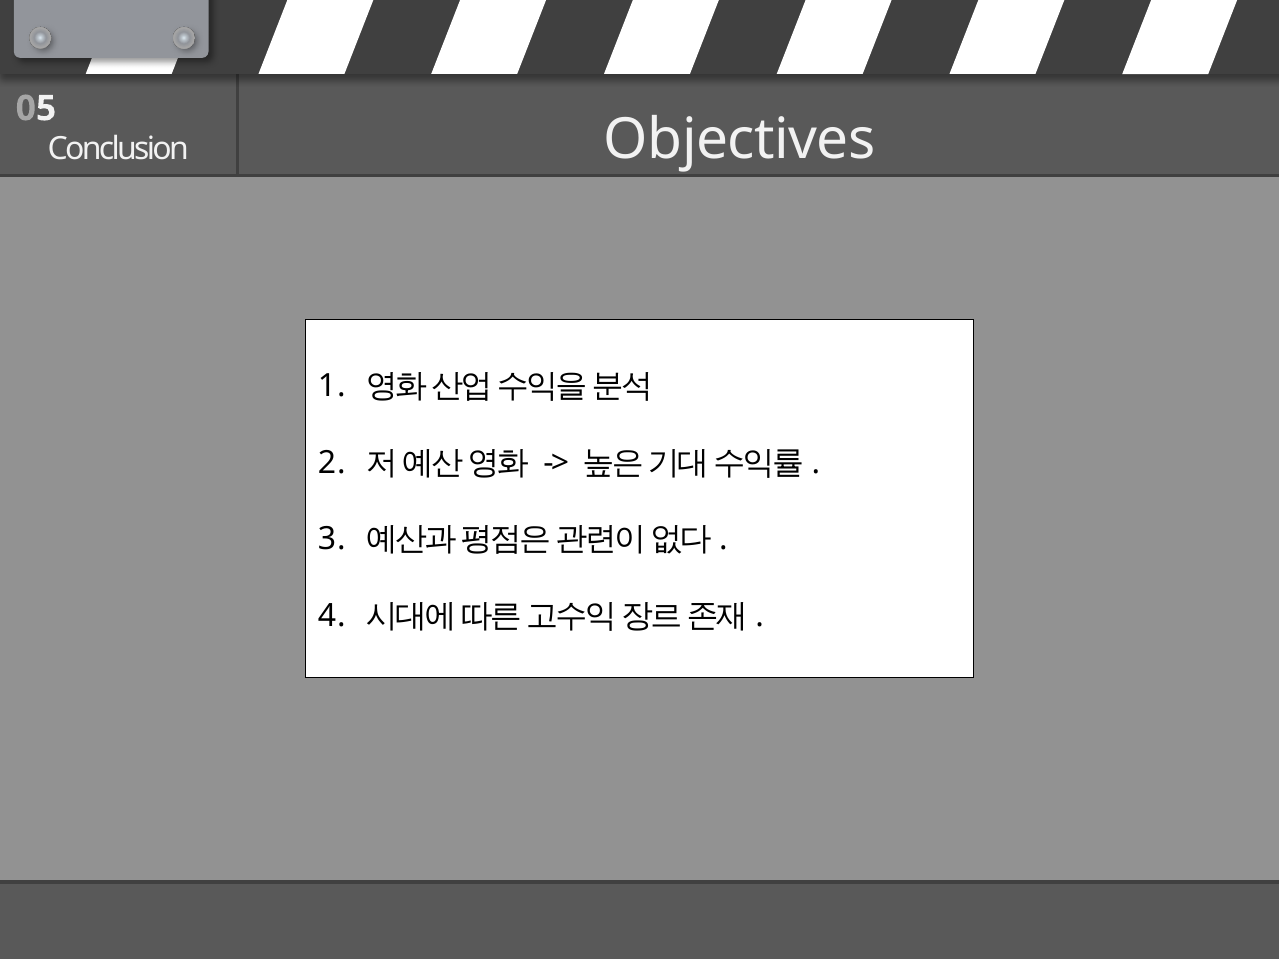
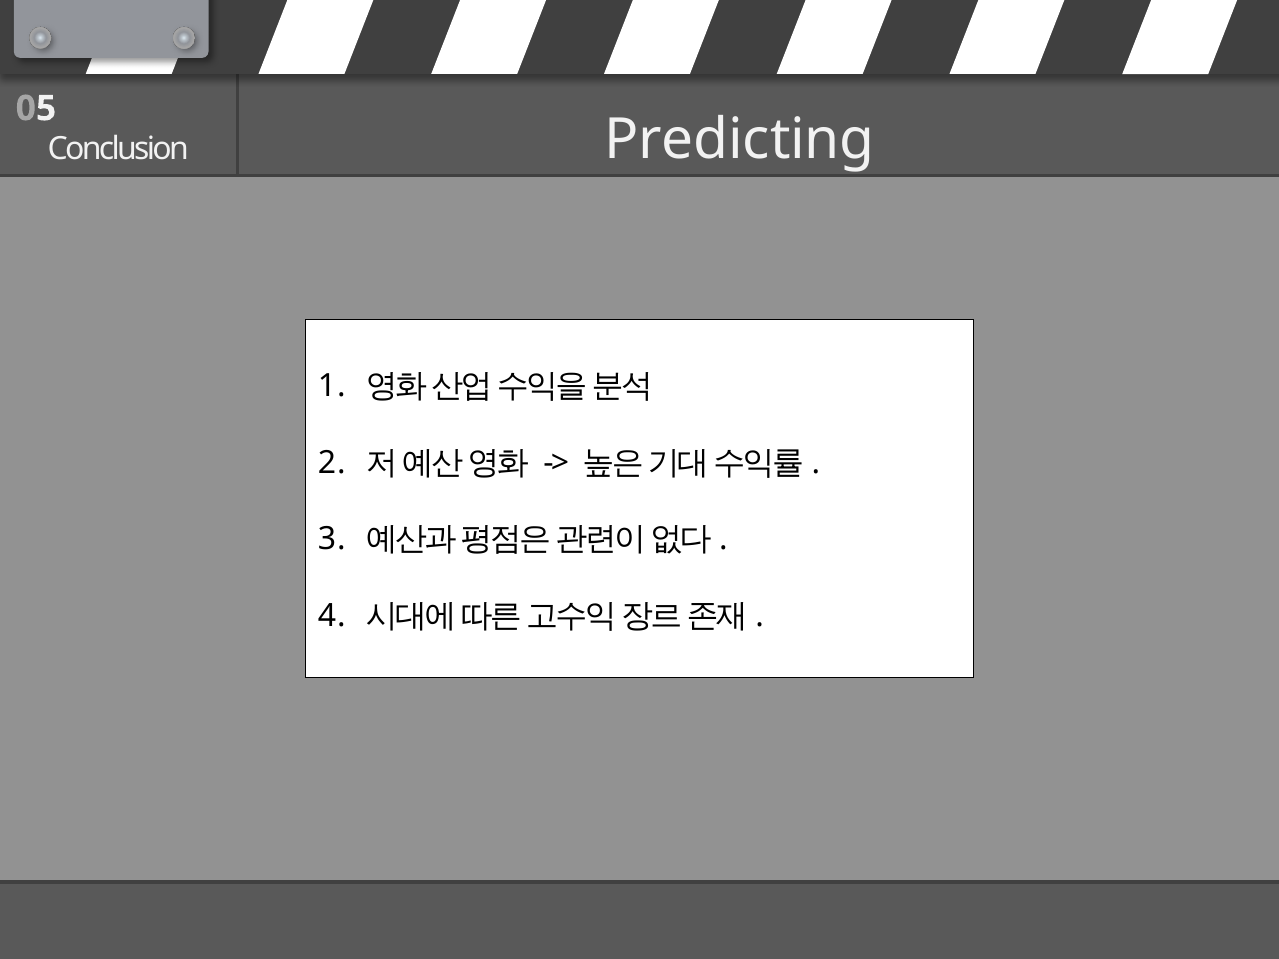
Objectives: Objectives -> Predicting
